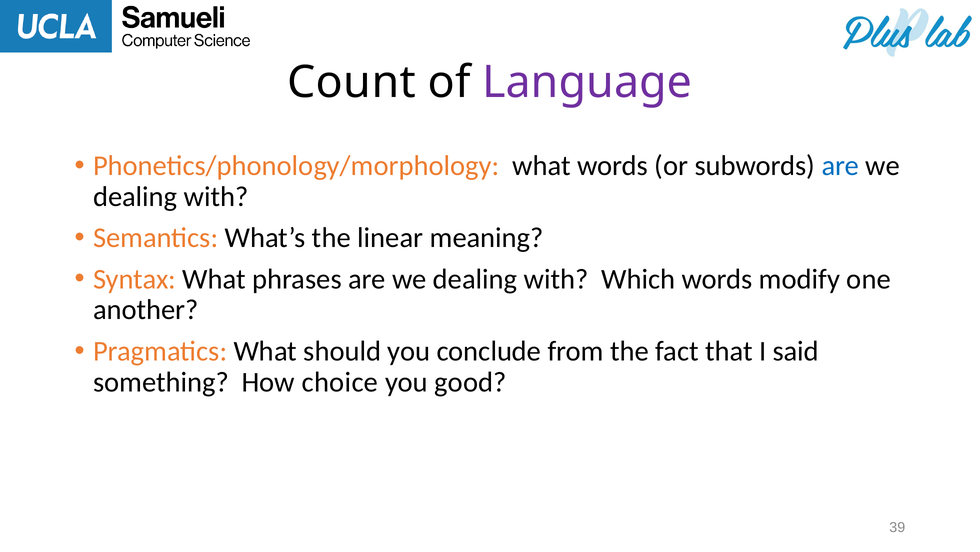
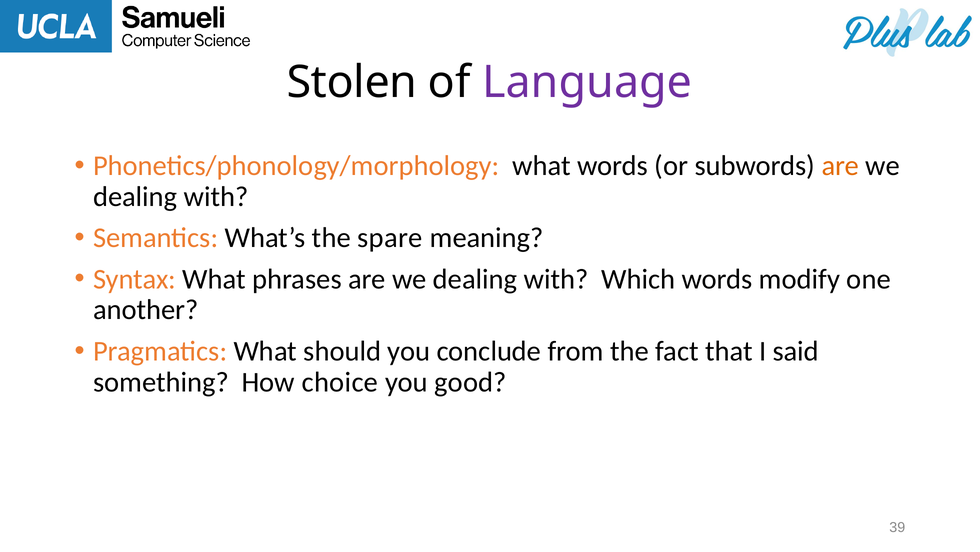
Count: Count -> Stolen
are at (840, 166) colour: blue -> orange
linear: linear -> spare
